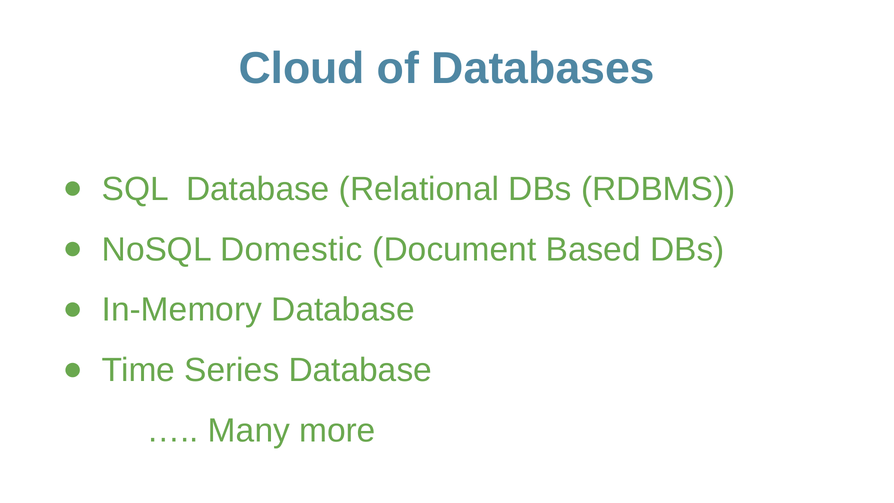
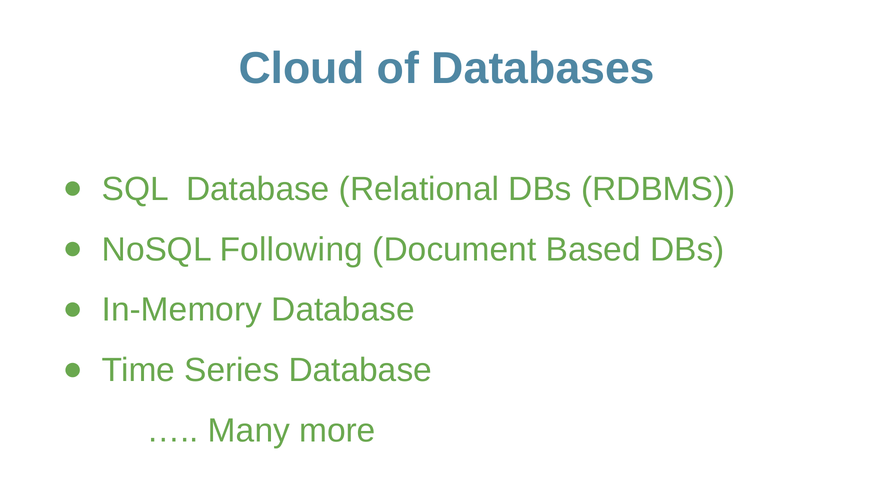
Domestic: Domestic -> Following
